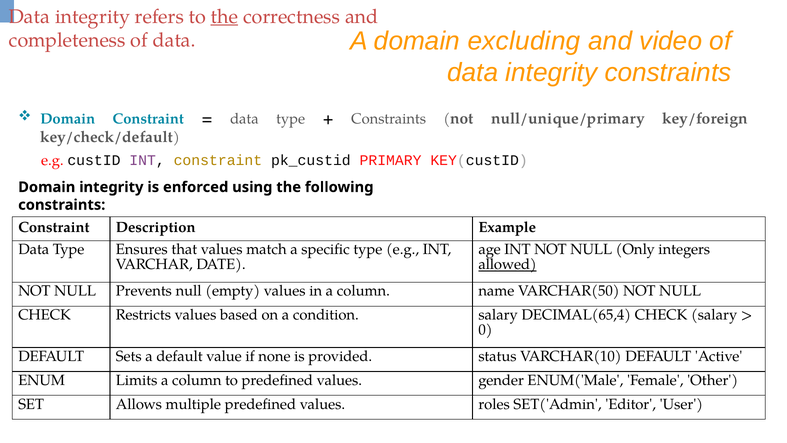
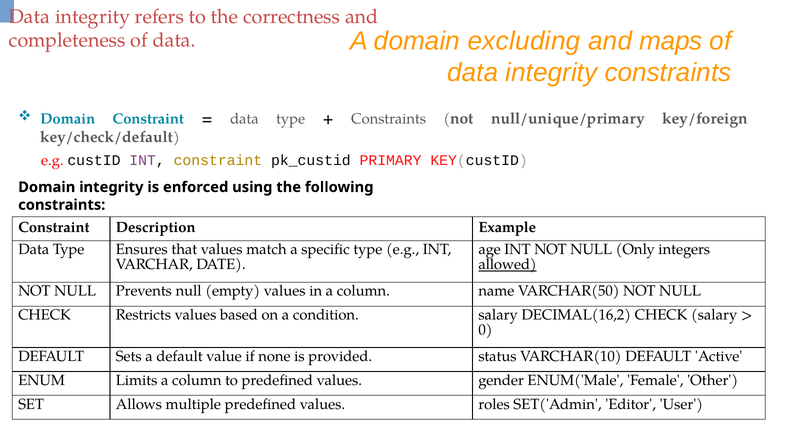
the at (224, 17) underline: present -> none
video: video -> maps
DECIMAL(65,4: DECIMAL(65,4 -> DECIMAL(16,2
